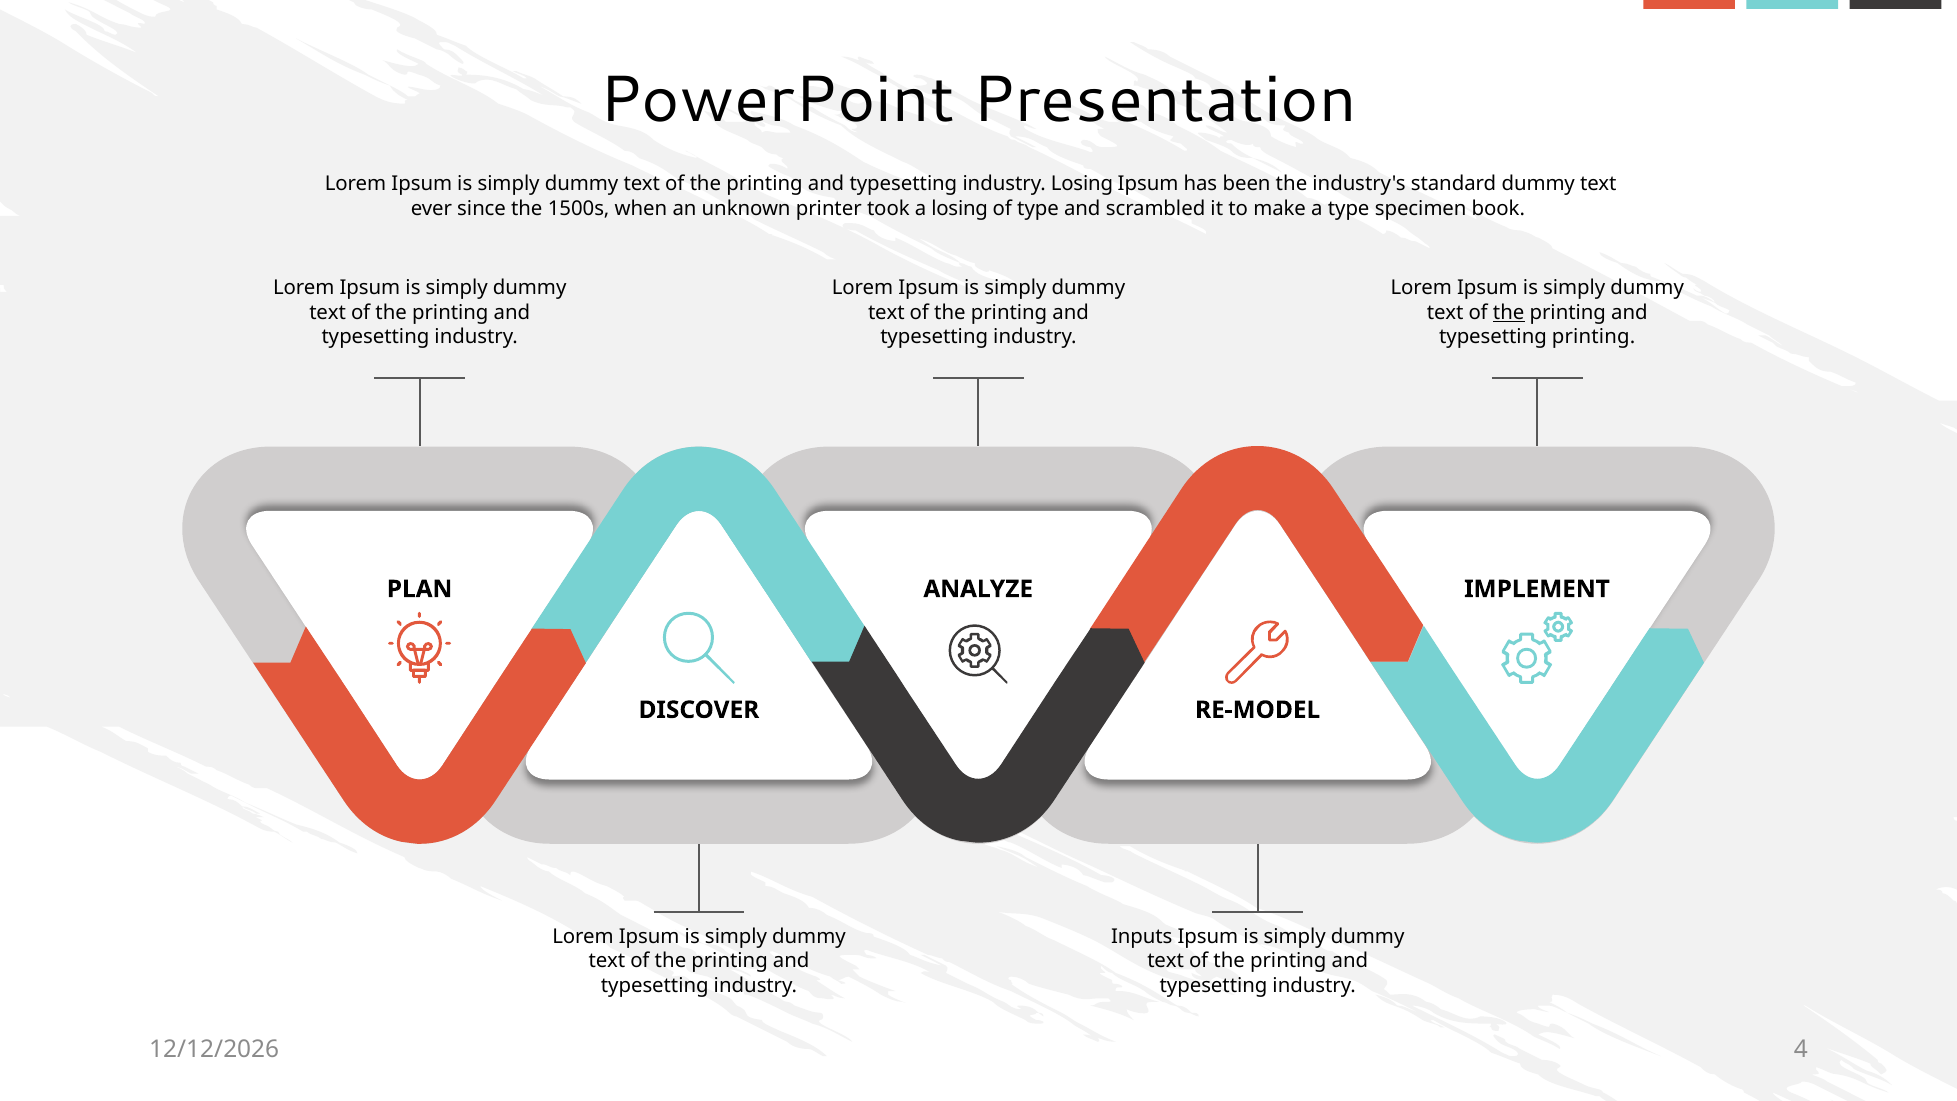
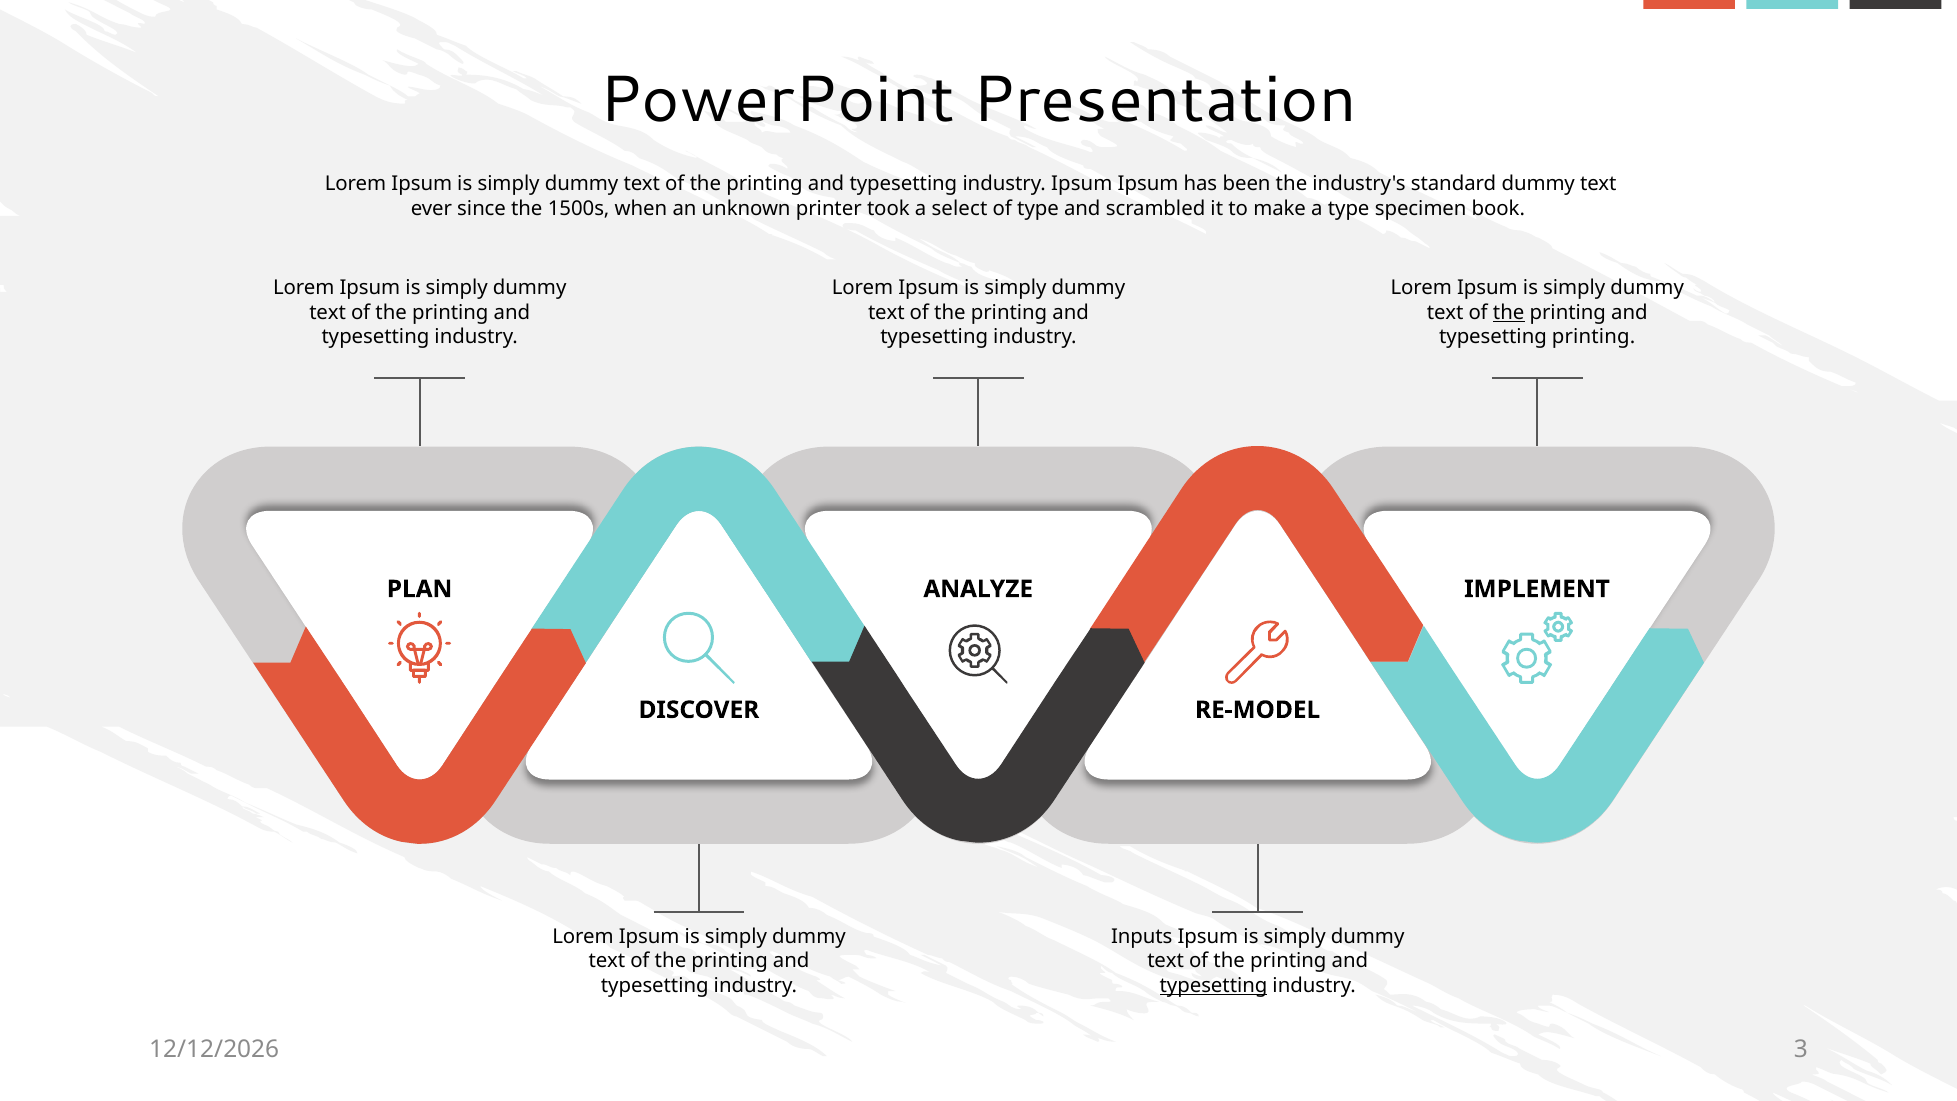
industry Losing: Losing -> Ipsum
a losing: losing -> select
typesetting at (1214, 986) underline: none -> present
4: 4 -> 3
